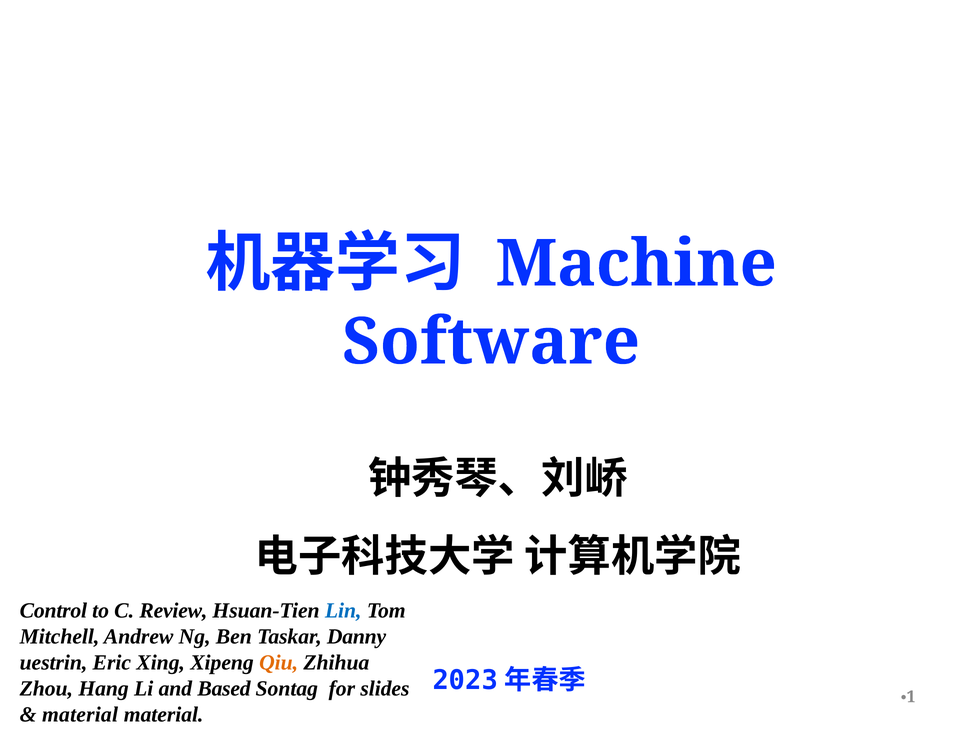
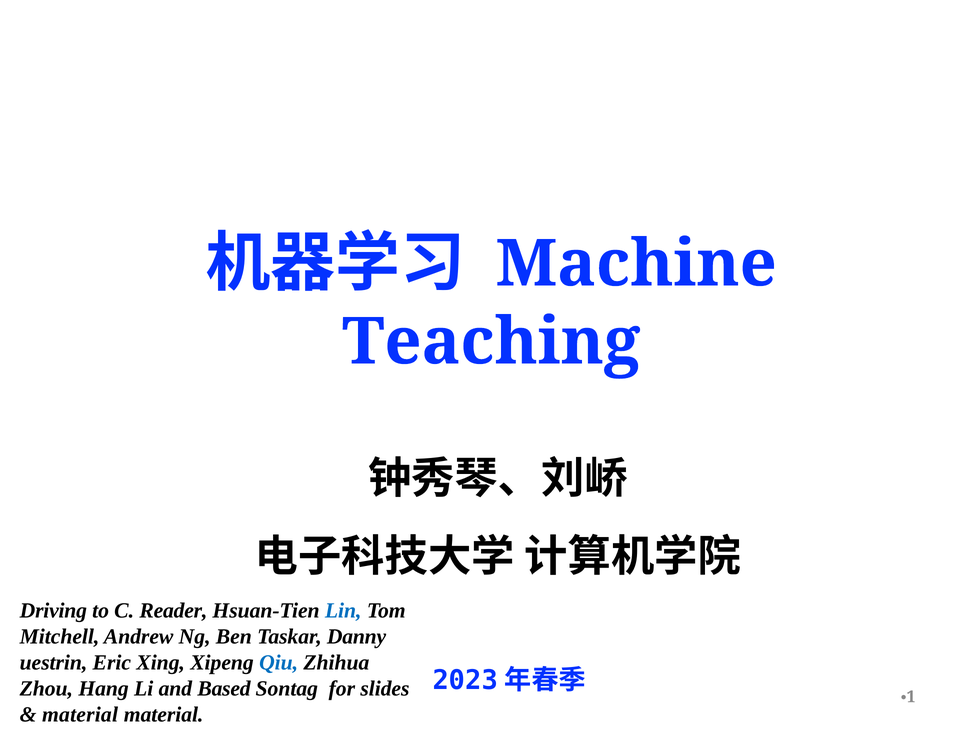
Software: Software -> Teaching
Control: Control -> Driving
Review: Review -> Reader
Qiu colour: orange -> blue
